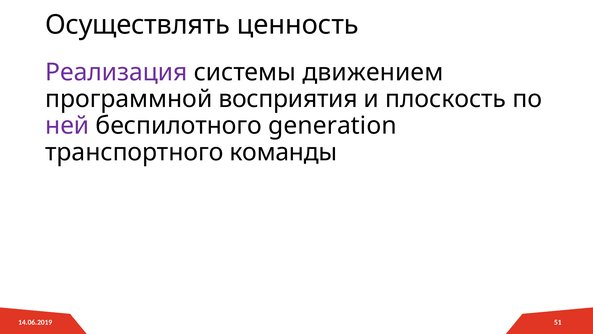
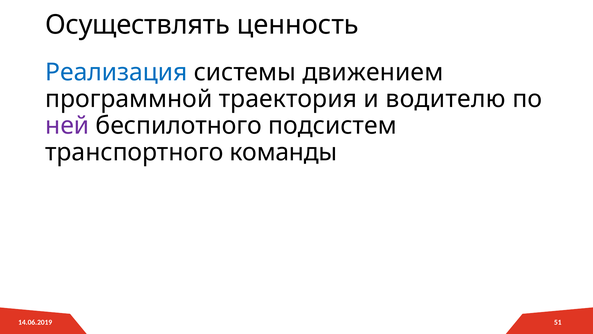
Реализация colour: purple -> blue
восприятия: восприятия -> траектория
плоскость: плоскость -> водителю
generation: generation -> подсистем
